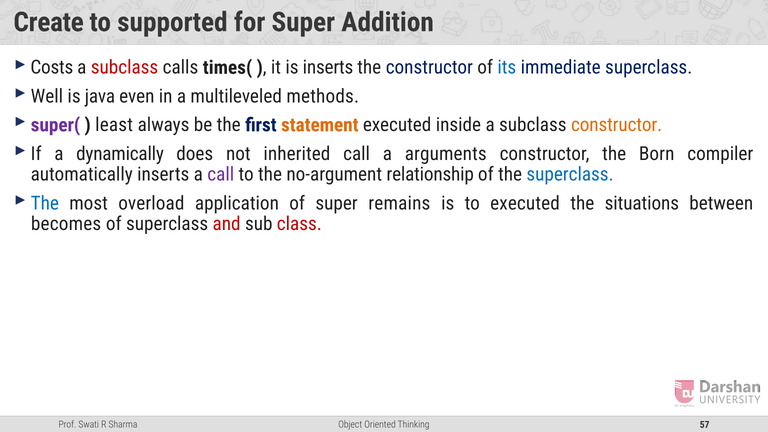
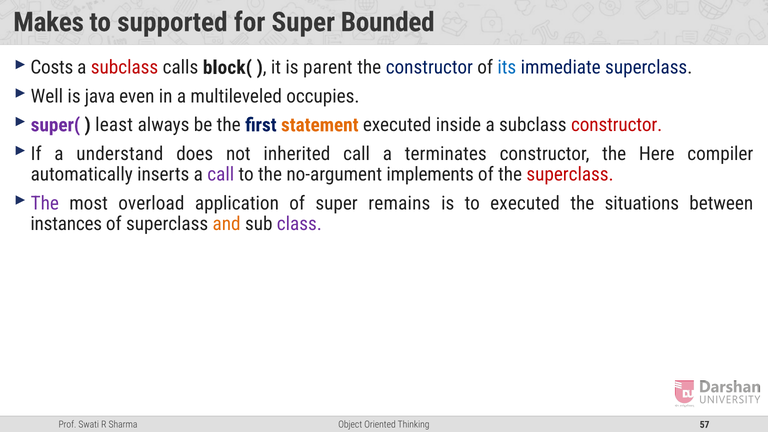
Create: Create -> Makes
Addition: Addition -> Bounded
times(: times( -> block(
is inserts: inserts -> parent
methods: methods -> occupies
constructor at (617, 125) colour: orange -> red
dynamically: dynamically -> understand
arguments: arguments -> terminates
Born: Born -> Here
relationship: relationship -> implements
superclass at (570, 174) colour: blue -> red
The at (45, 203) colour: blue -> purple
becomes: becomes -> instances
and at (227, 224) colour: red -> orange
class colour: red -> purple
